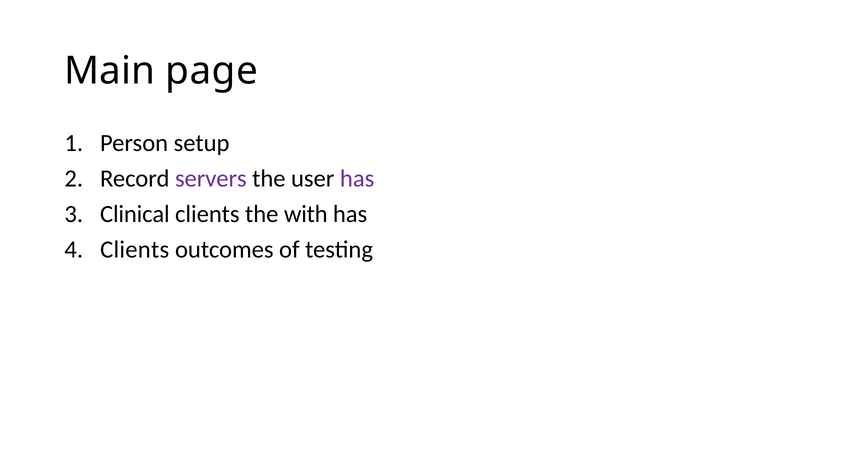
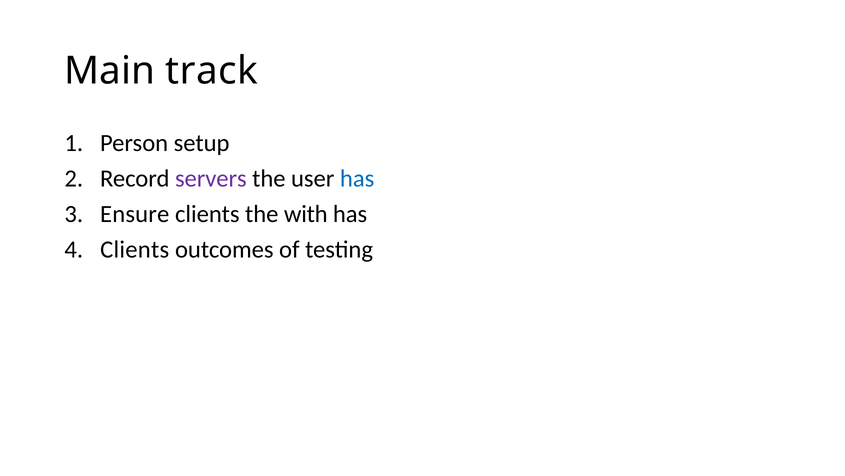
page: page -> track
has at (357, 178) colour: purple -> blue
Clinical: Clinical -> Ensure
